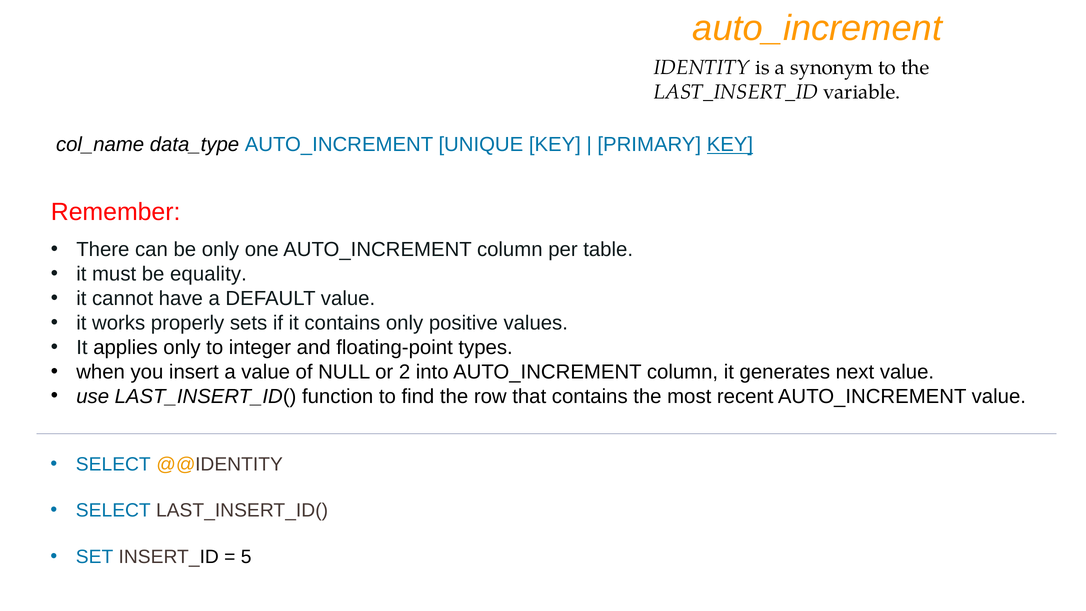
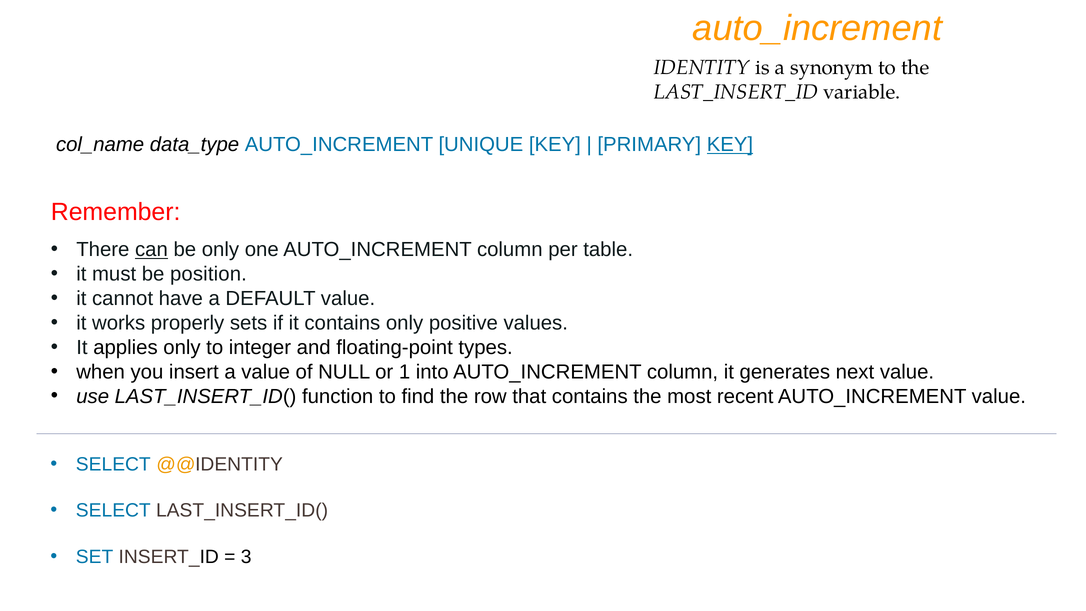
can underline: none -> present
equality: equality -> position
2: 2 -> 1
5: 5 -> 3
